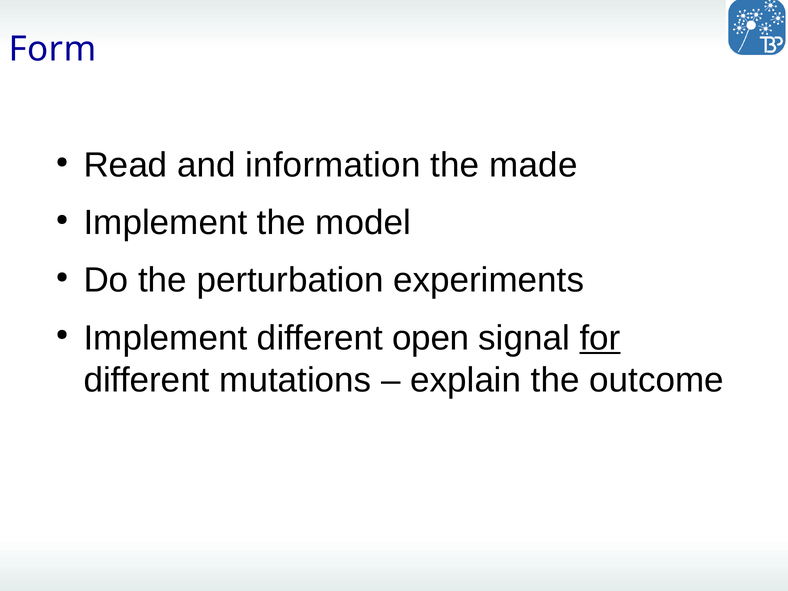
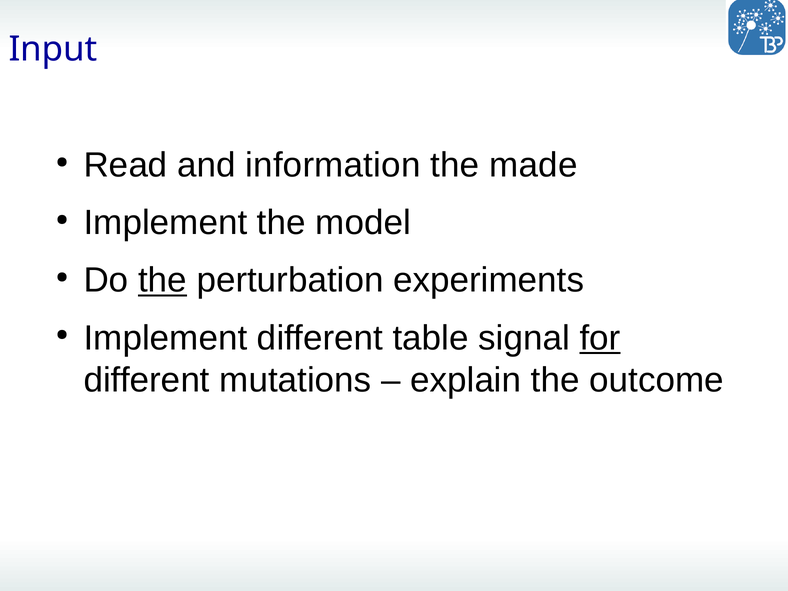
Form: Form -> Input
the at (163, 280) underline: none -> present
open: open -> table
